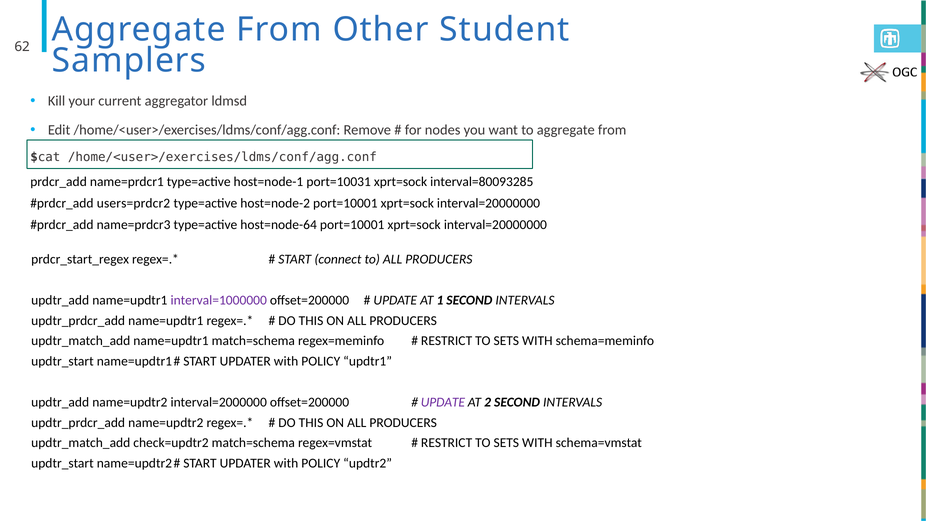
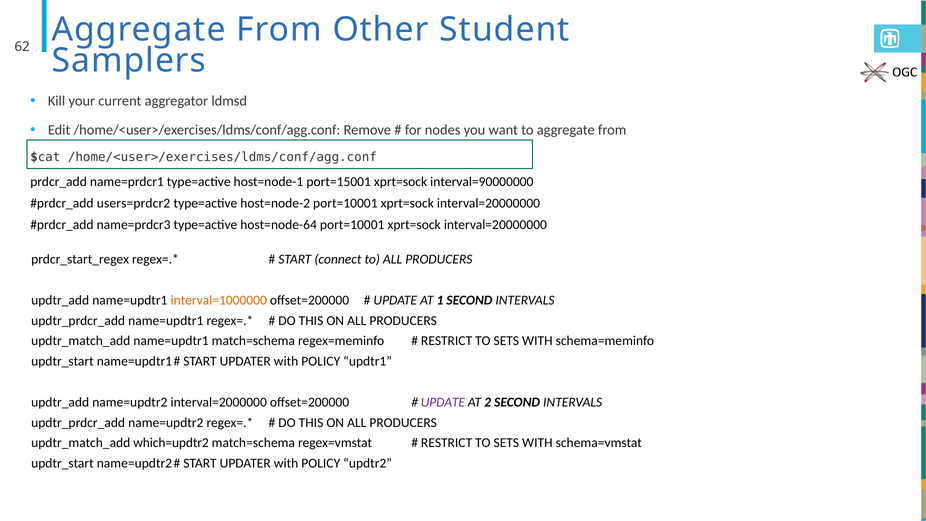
port=10031: port=10031 -> port=15001
interval=80093285: interval=80093285 -> interval=90000000
interval=1000000 colour: purple -> orange
check=updtr2: check=updtr2 -> which=updtr2
